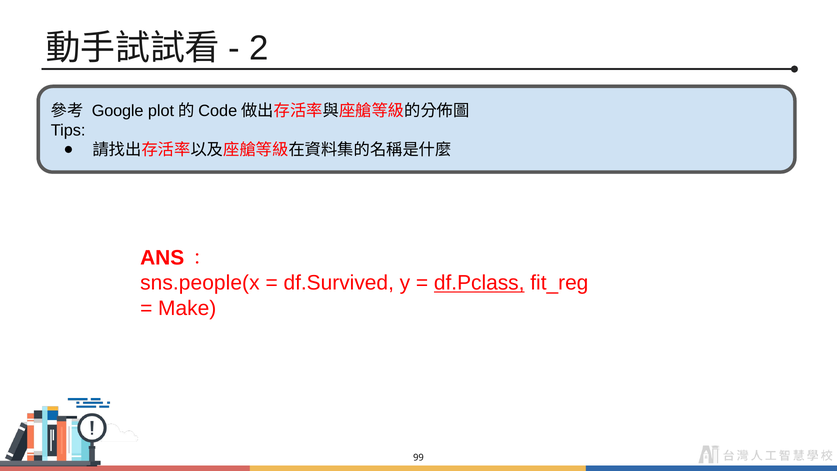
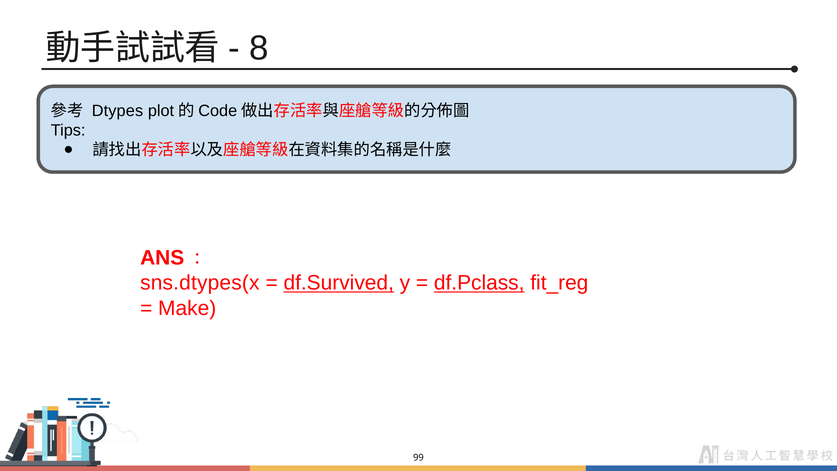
2: 2 -> 8
Google: Google -> Dtypes
sns.people(x: sns.people(x -> sns.dtypes(x
df.Survived underline: none -> present
